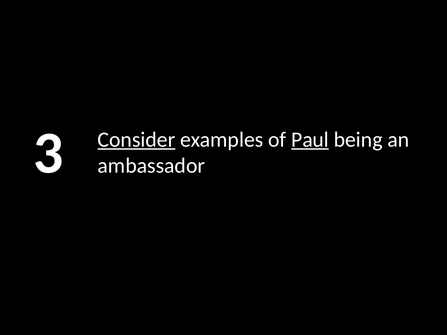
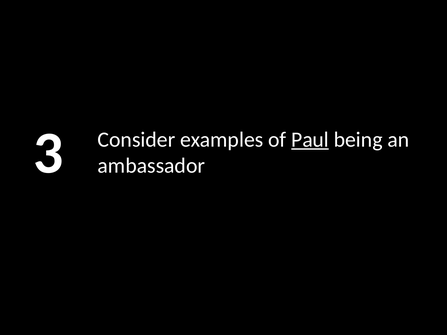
Consider underline: present -> none
